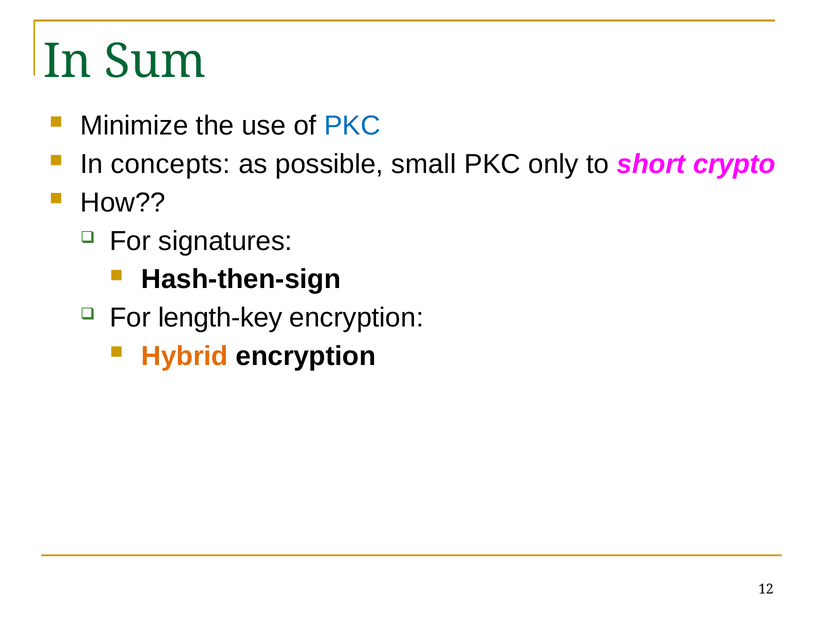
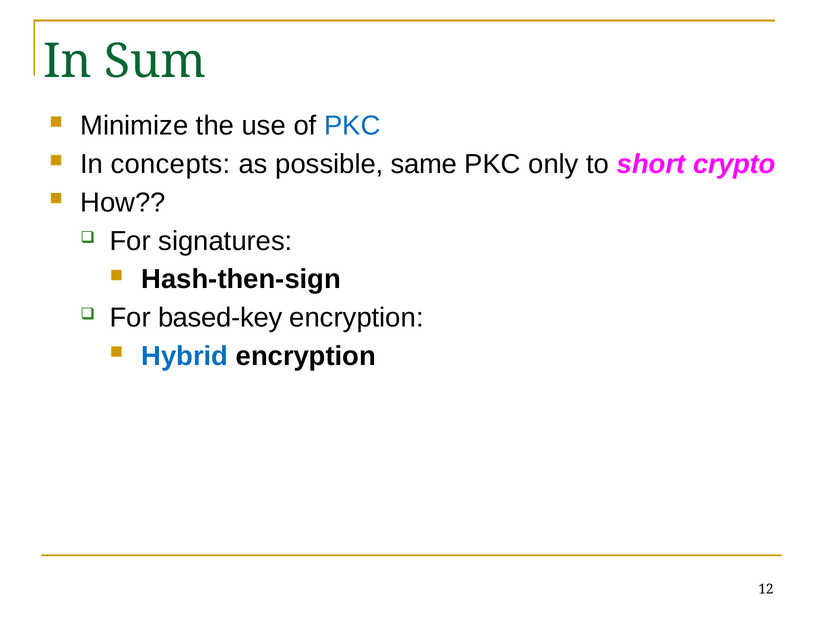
small: small -> same
length-key: length-key -> based-key
Hybrid colour: orange -> blue
